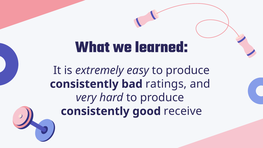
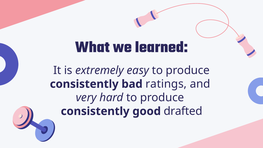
receive: receive -> drafted
